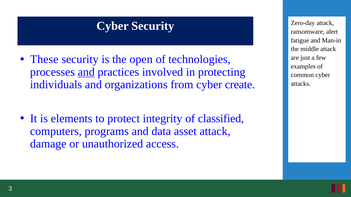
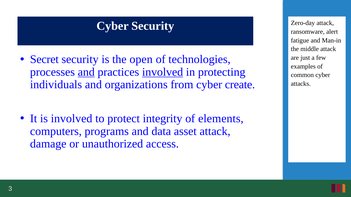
These: These -> Secret
involved at (163, 72) underline: none -> present
is elements: elements -> involved
classified: classified -> elements
